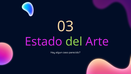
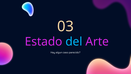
del colour: light green -> light blue
